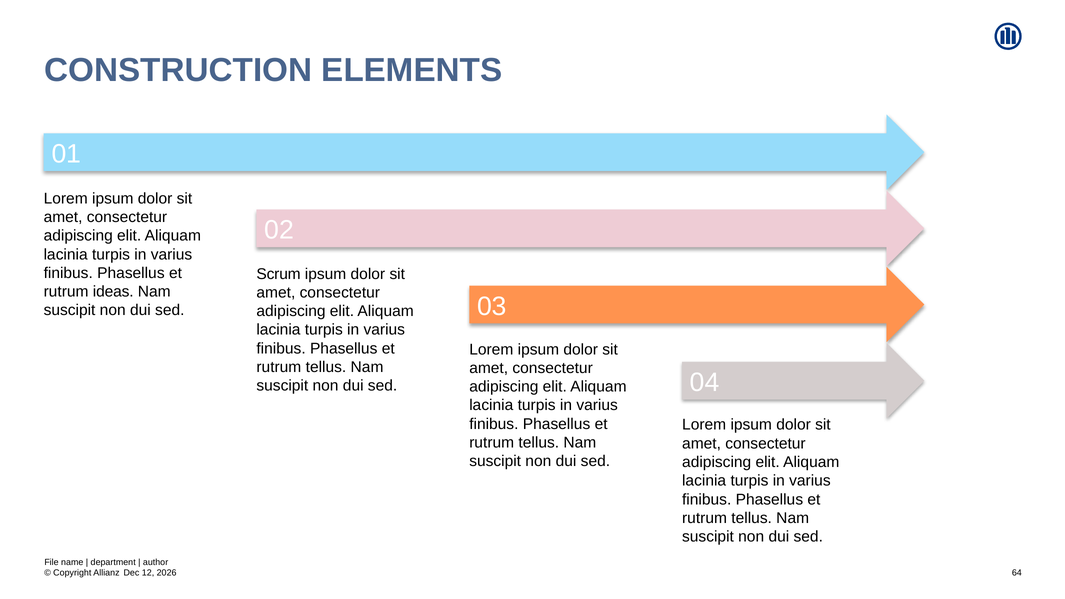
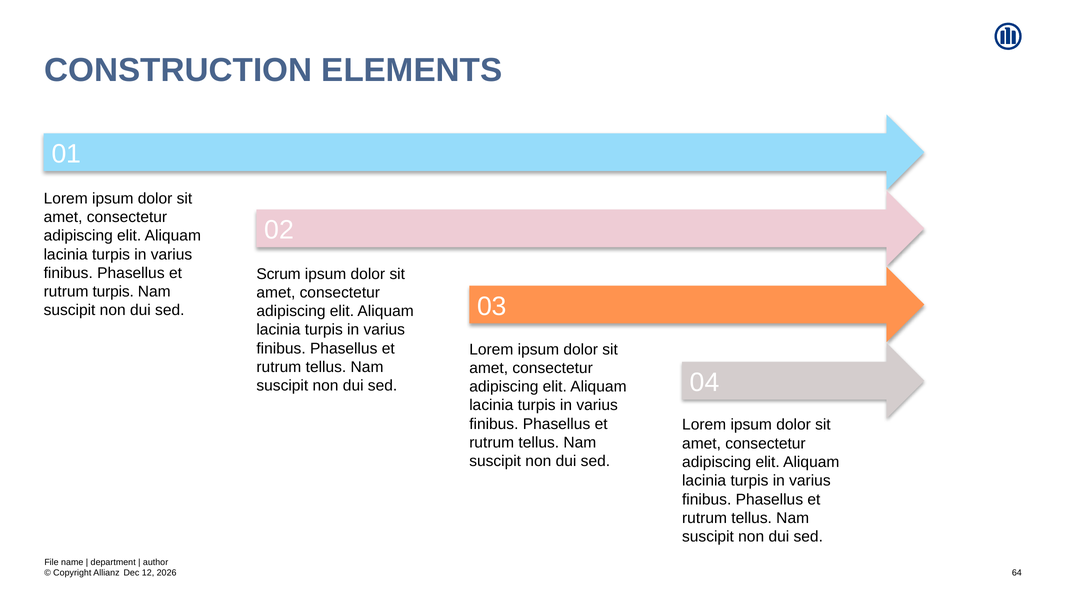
rutrum ideas: ideas -> turpis
